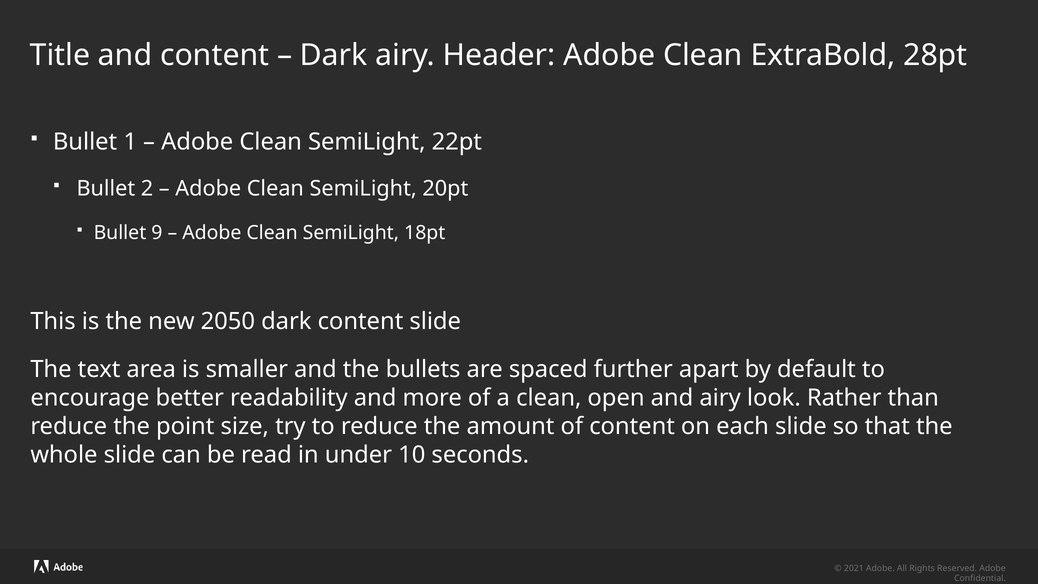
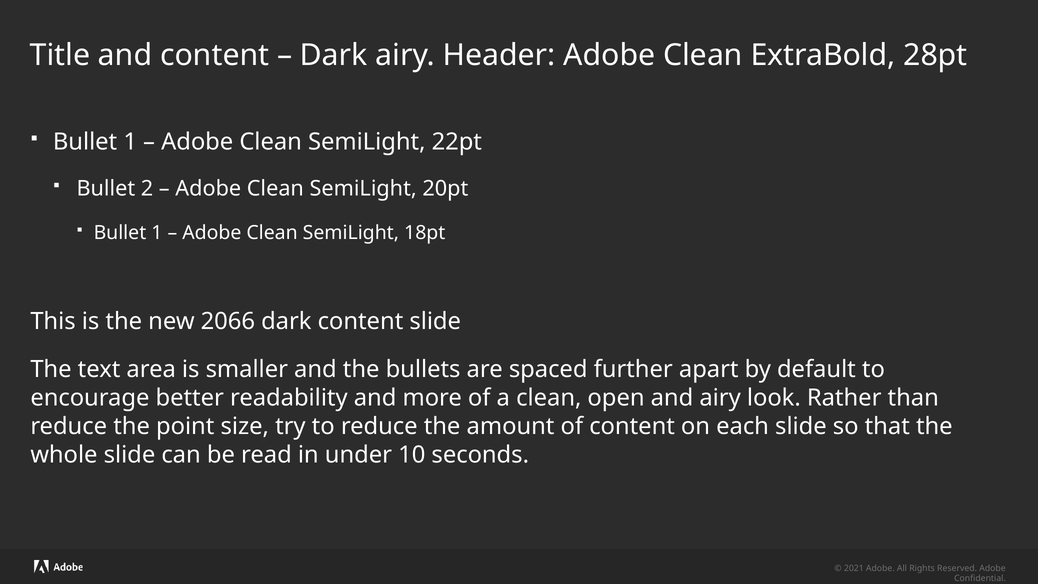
9 at (157, 233): 9 -> 1
2050: 2050 -> 2066
